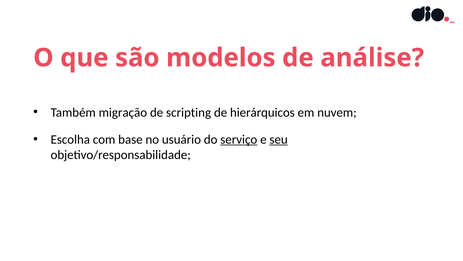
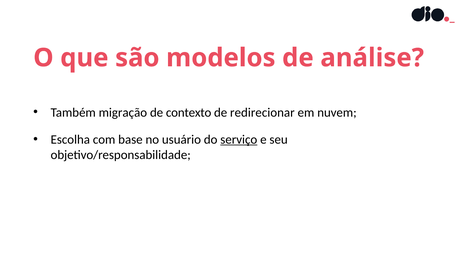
scripting: scripting -> contexto
hierárquicos: hierárquicos -> redirecionar
seu underline: present -> none
